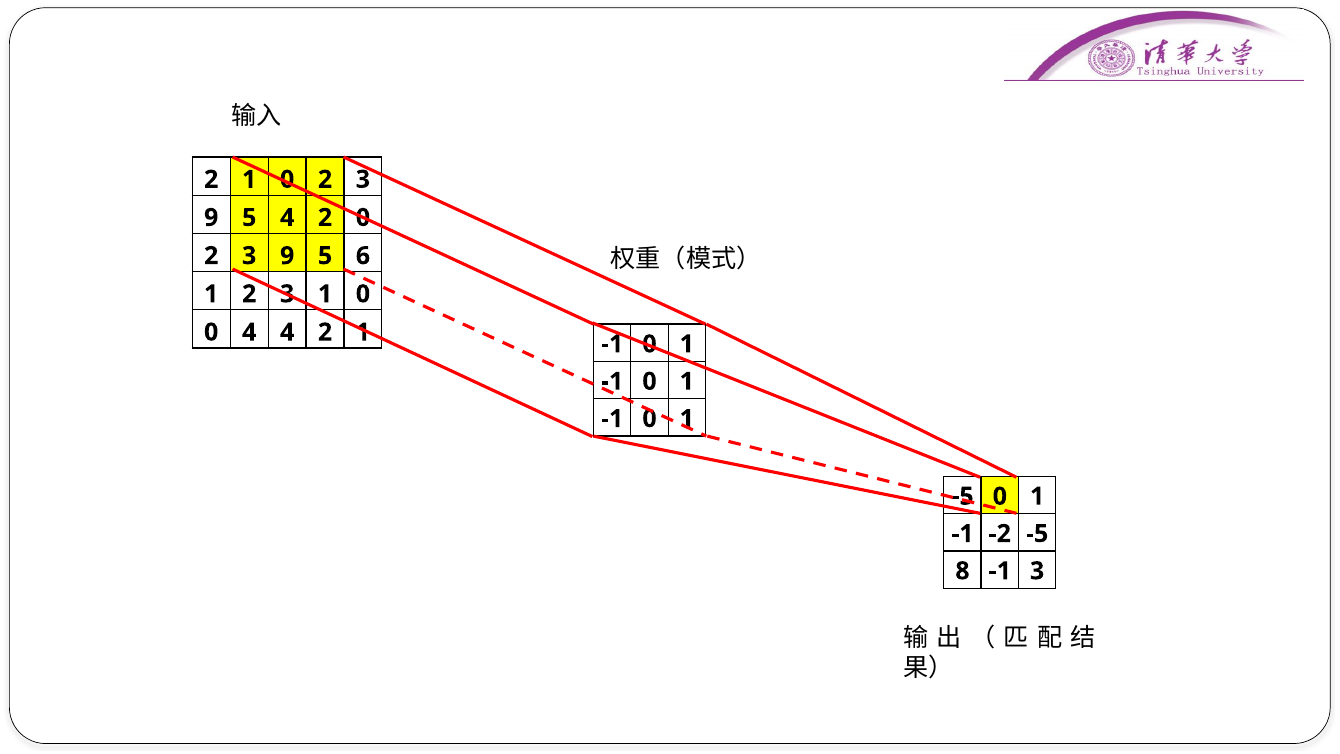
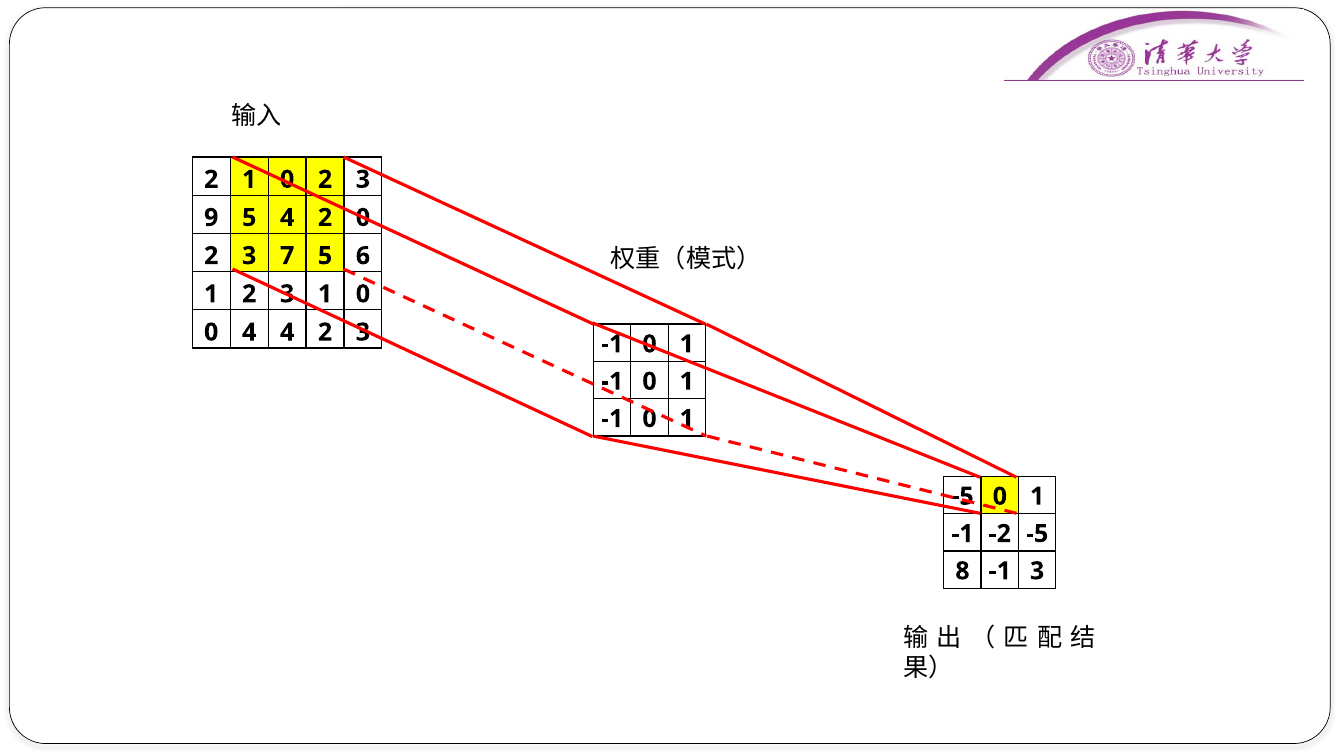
9 at (287, 256): 9 -> 7
4 2 1: 1 -> 3
